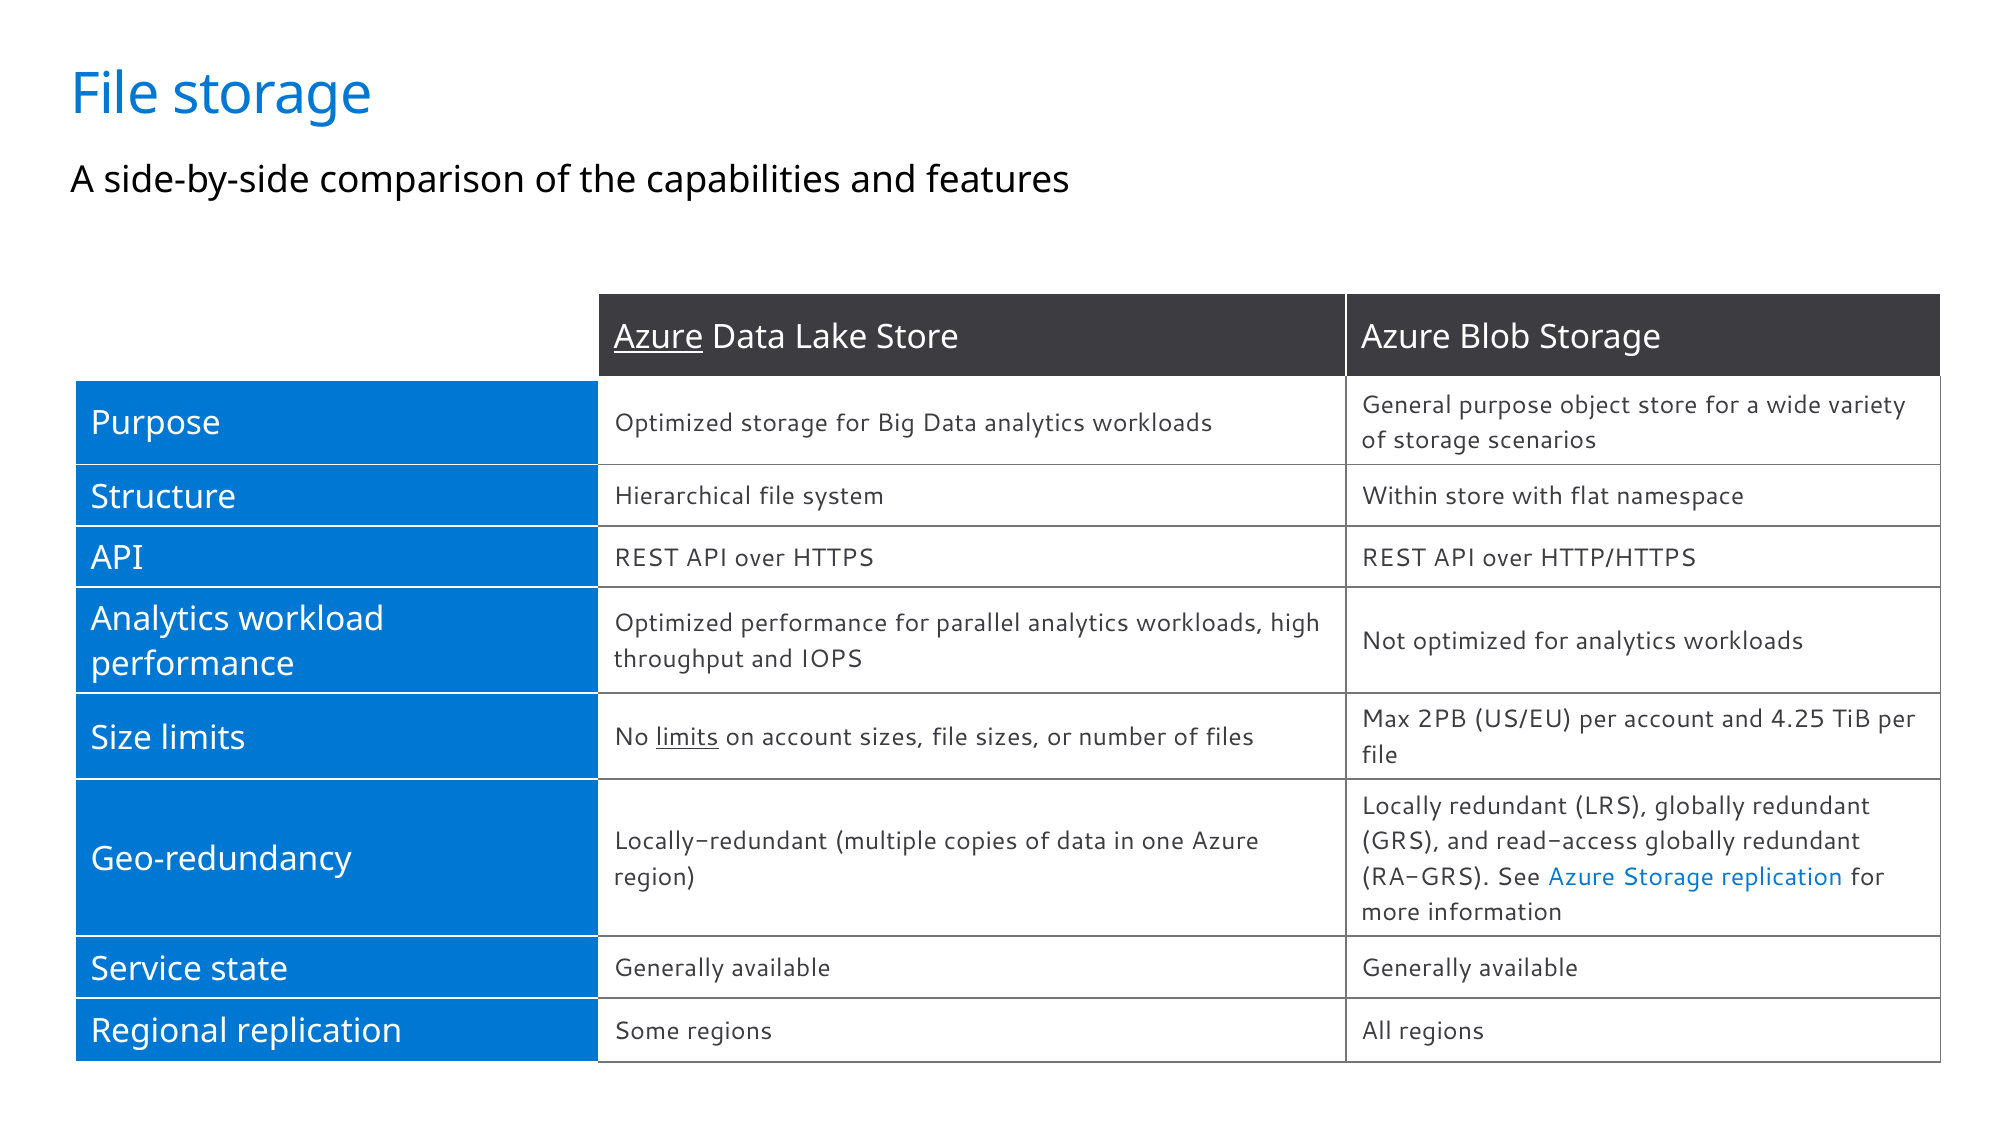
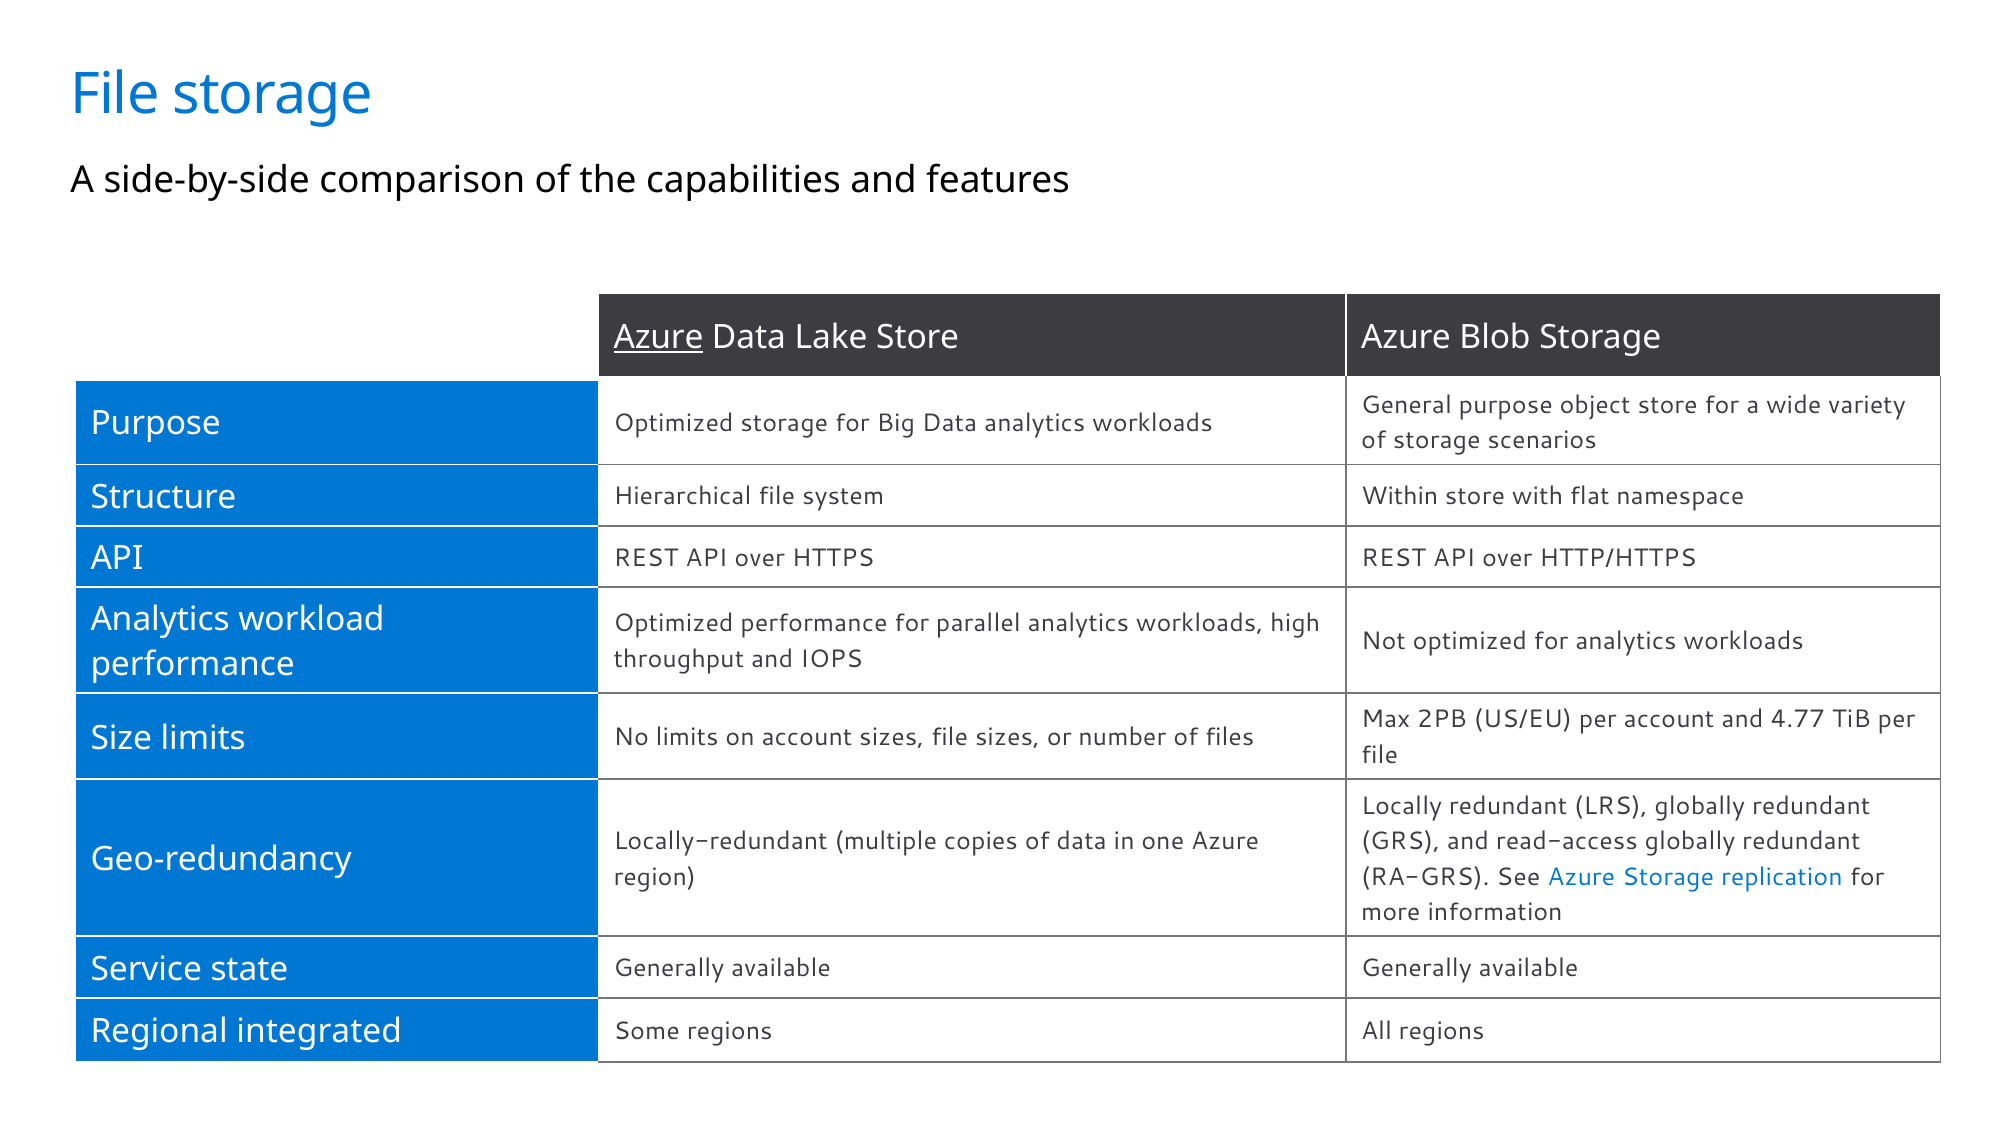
4.25: 4.25 -> 4.77
limits at (687, 738) underline: present -> none
Regional replication: replication -> integrated
